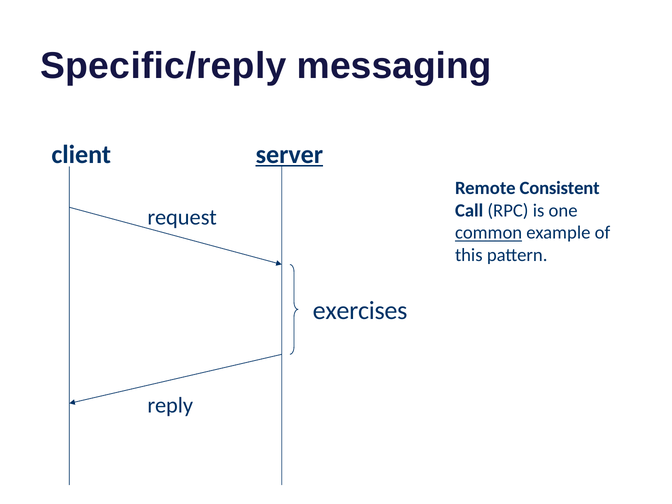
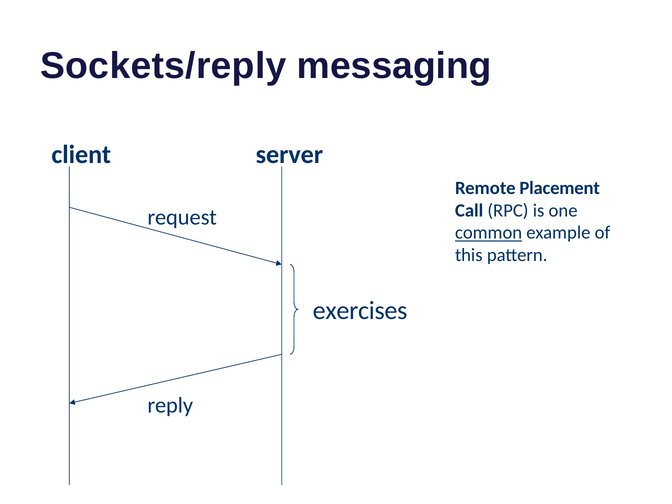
Specific/reply: Specific/reply -> Sockets/reply
server underline: present -> none
Consistent: Consistent -> Placement
